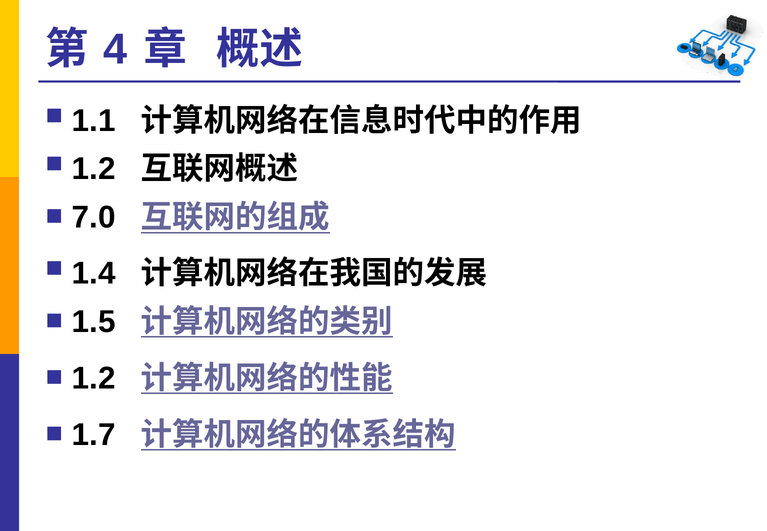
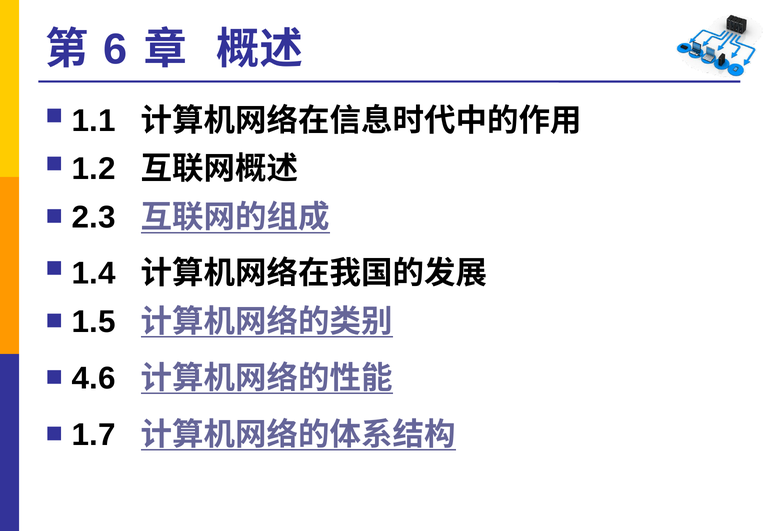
4: 4 -> 6
7.0: 7.0 -> 2.3
1.2 at (94, 378): 1.2 -> 4.6
